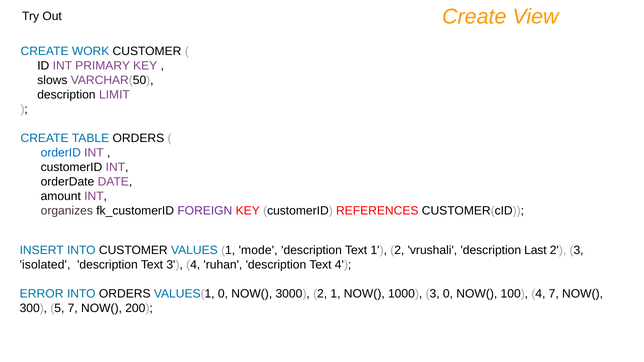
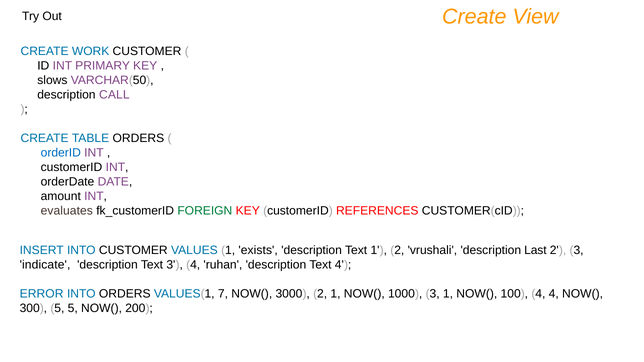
LIMIT: LIMIT -> CALL
organizes: organizes -> evaluates
FOREIGN colour: purple -> green
mode: mode -> exists
isolated: isolated -> indicate
VALUES(1 0: 0 -> 7
3 0: 0 -> 1
4 7: 7 -> 4
5 7: 7 -> 5
